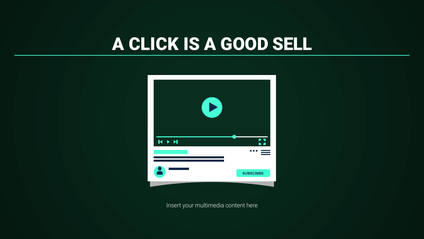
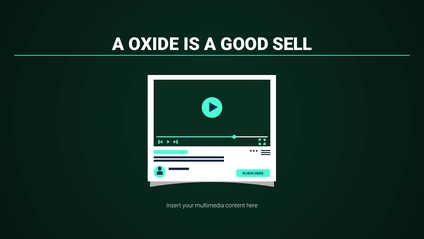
CLICK: CLICK -> OXIDE
